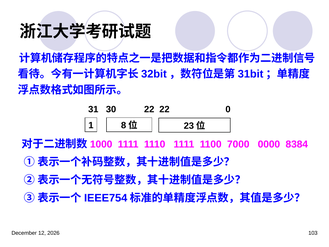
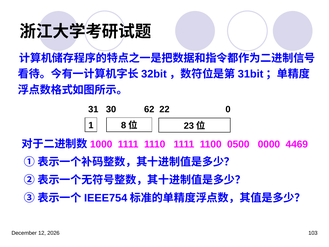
30 22: 22 -> 62
7000: 7000 -> 0500
8384: 8384 -> 4469
